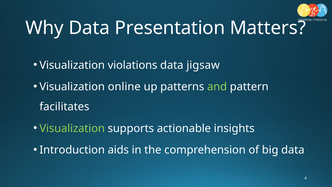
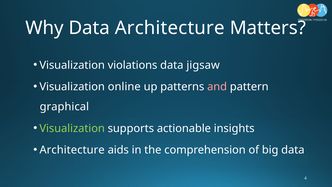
Data Presentation: Presentation -> Architecture
and colour: light green -> pink
facilitates: facilitates -> graphical
Introduction at (72, 150): Introduction -> Architecture
